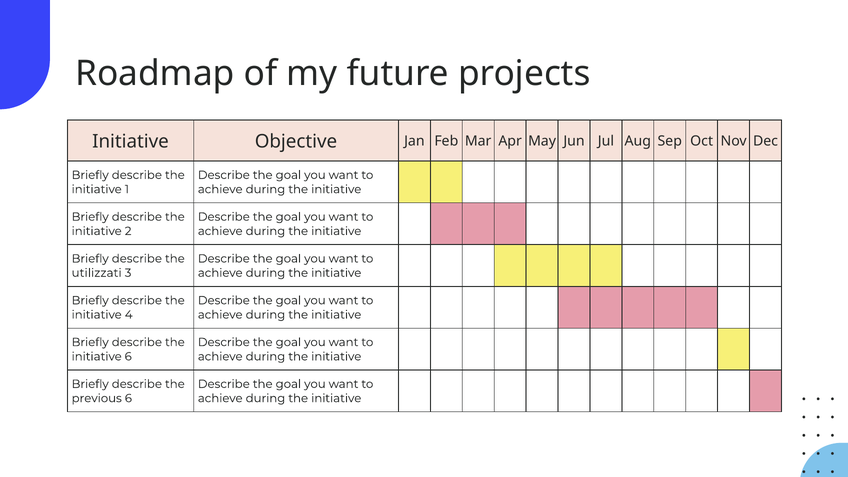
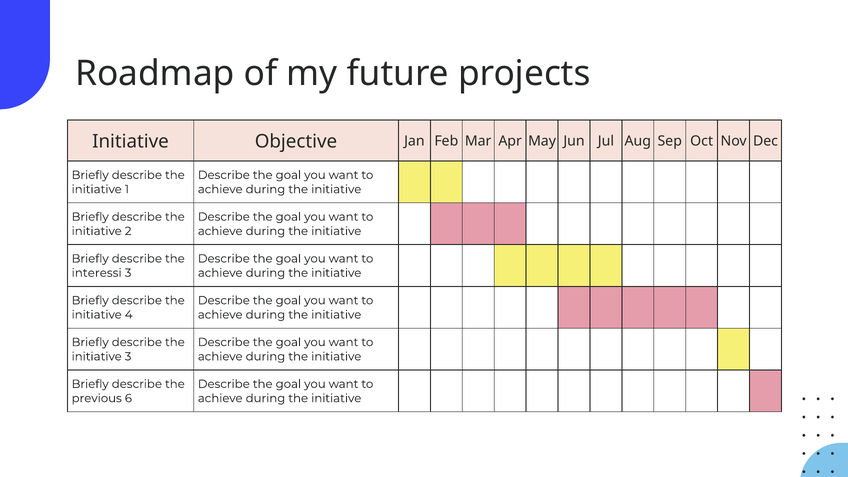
utilizzati: utilizzati -> interessi
initiative 6: 6 -> 3
